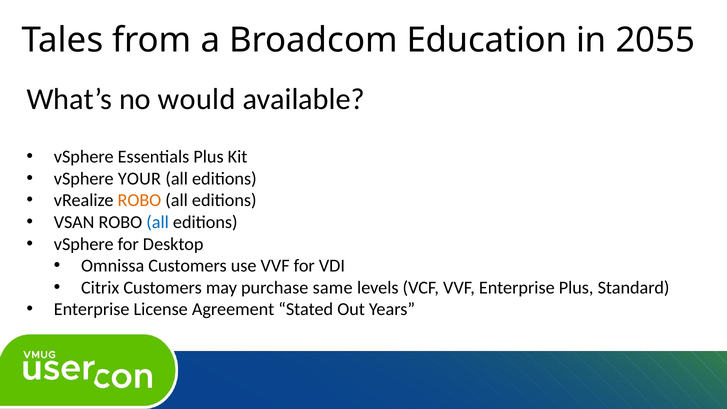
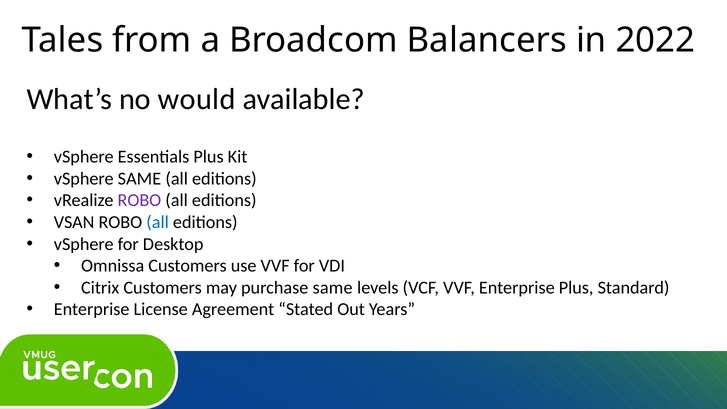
Education: Education -> Balancers
2055: 2055 -> 2022
vSphere YOUR: YOUR -> SAME
ROBO at (139, 200) colour: orange -> purple
